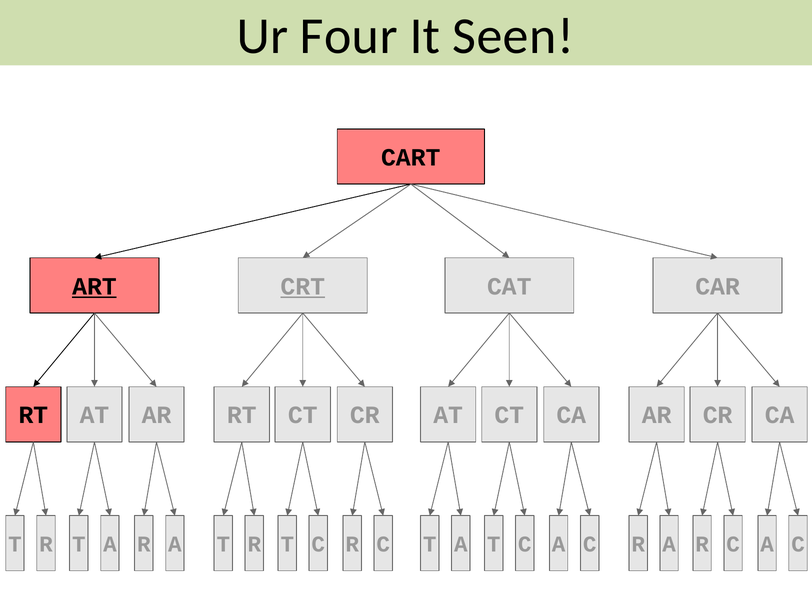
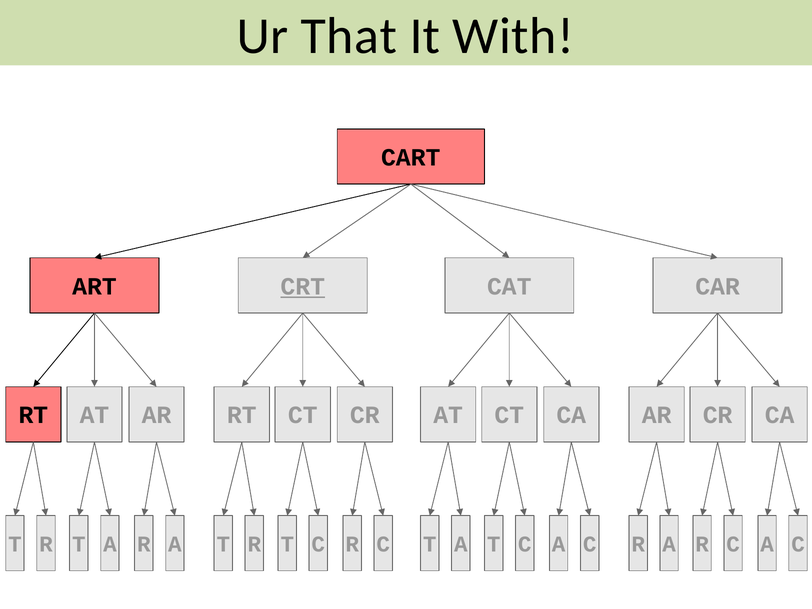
Four: Four -> That
Seen: Seen -> With
ART underline: present -> none
